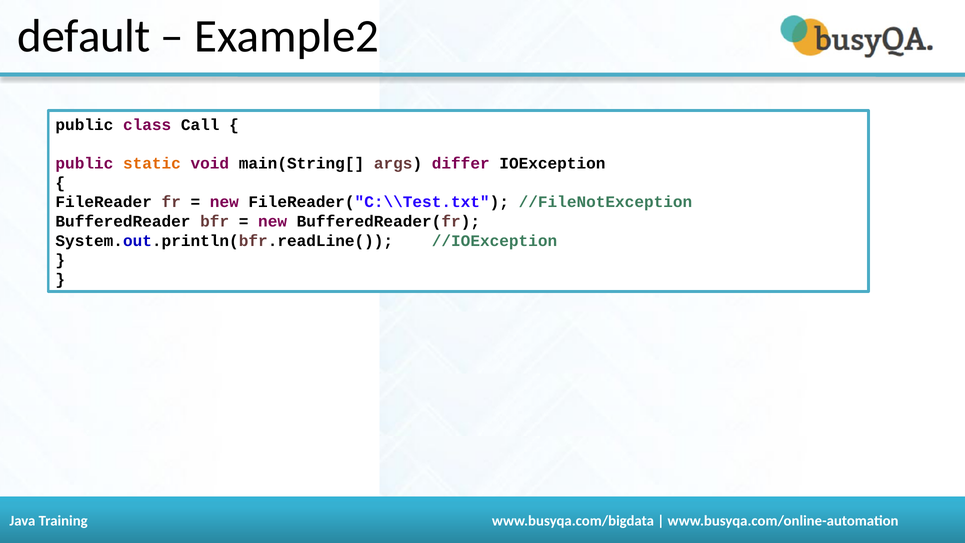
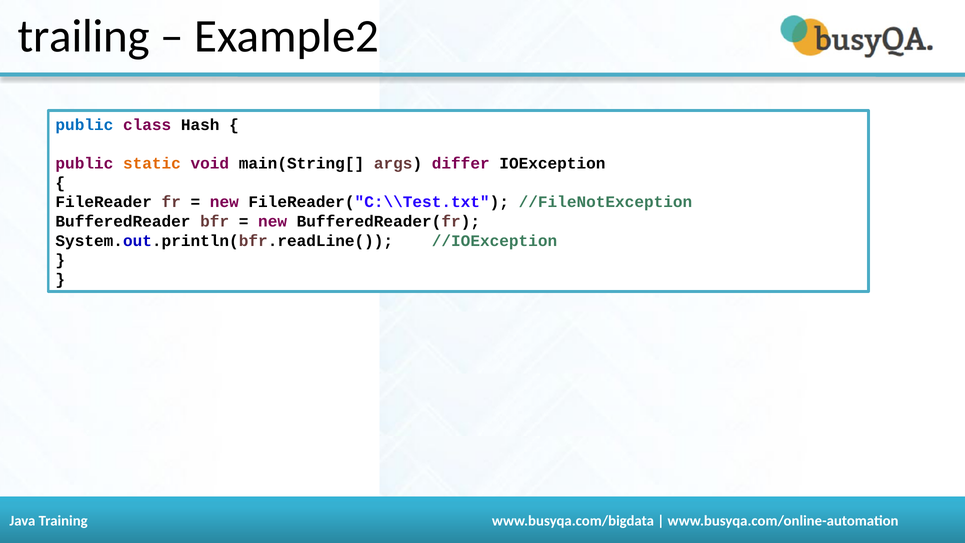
default: default -> trailing
public at (84, 125) colour: black -> blue
Call: Call -> Hash
